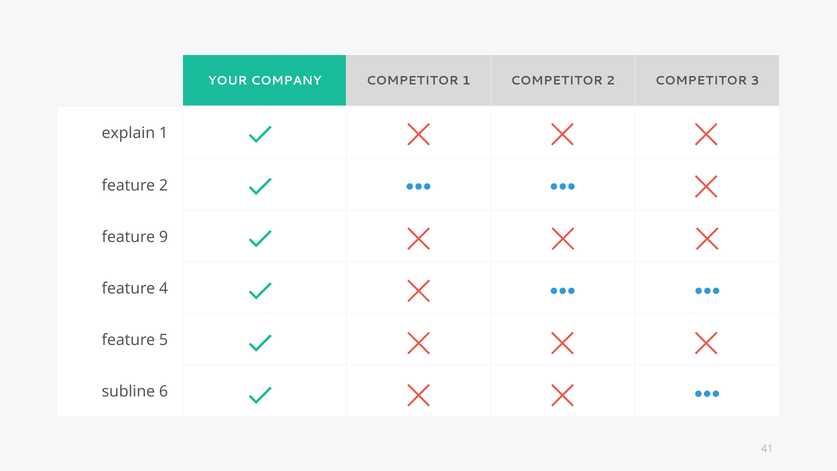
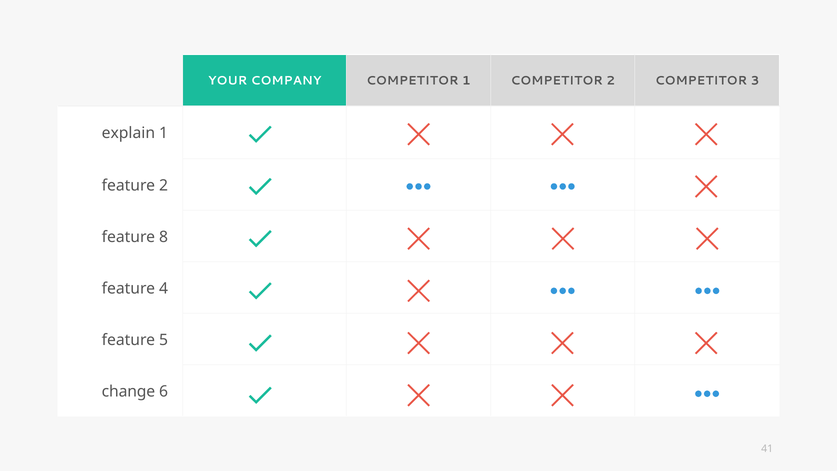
9: 9 -> 8
subline: subline -> change
